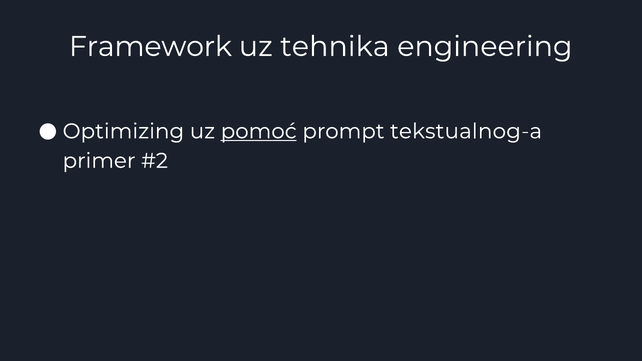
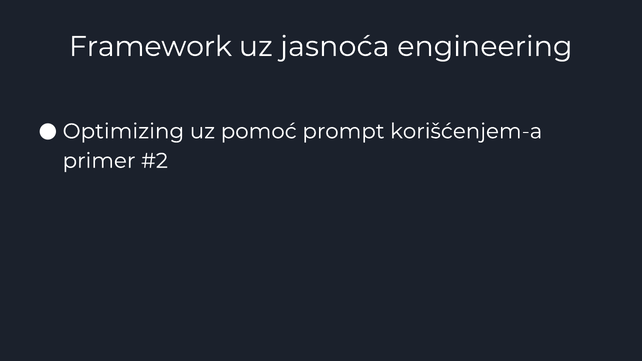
tehnika: tehnika -> jasnoća
pomoć underline: present -> none
tekstualnog-a: tekstualnog-a -> korišćenjem-a
